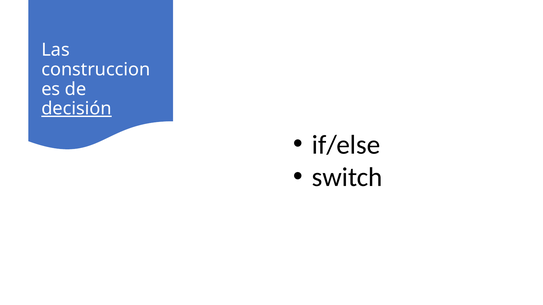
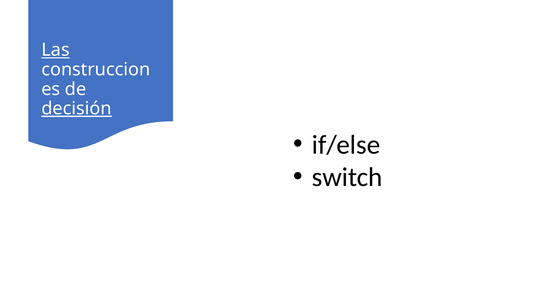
Las underline: none -> present
